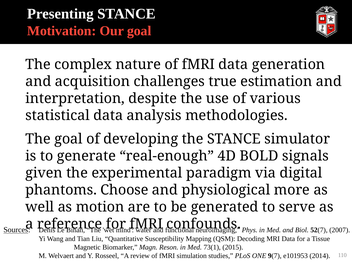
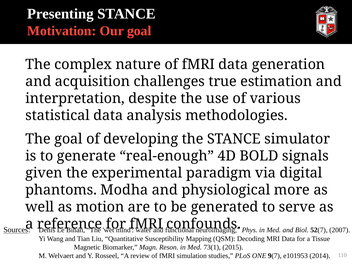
Choose: Choose -> Modha
